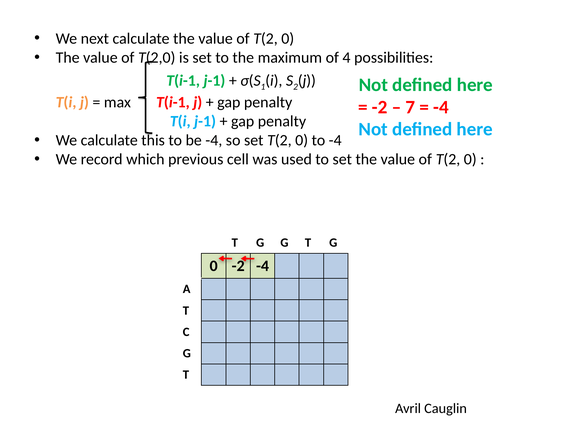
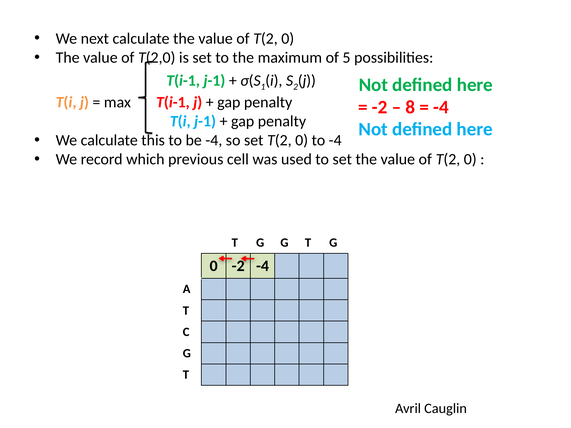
4: 4 -> 5
7: 7 -> 8
